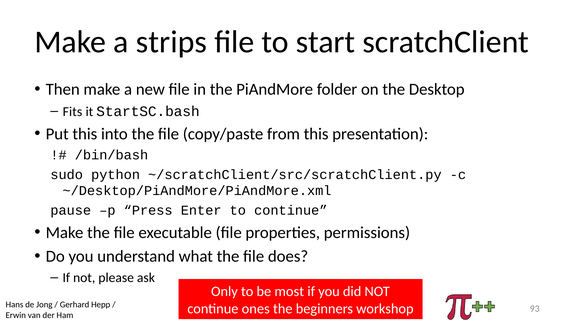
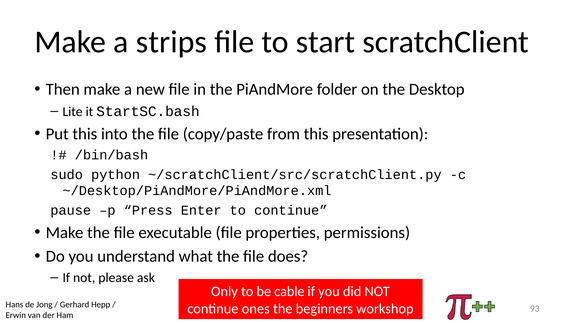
Fits: Fits -> Lite
most: most -> cable
